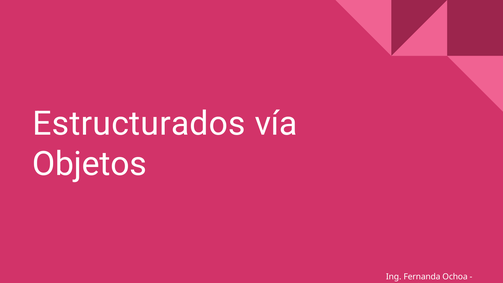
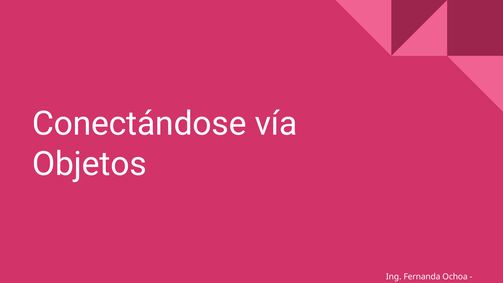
Estructurados: Estructurados -> Conectándose
